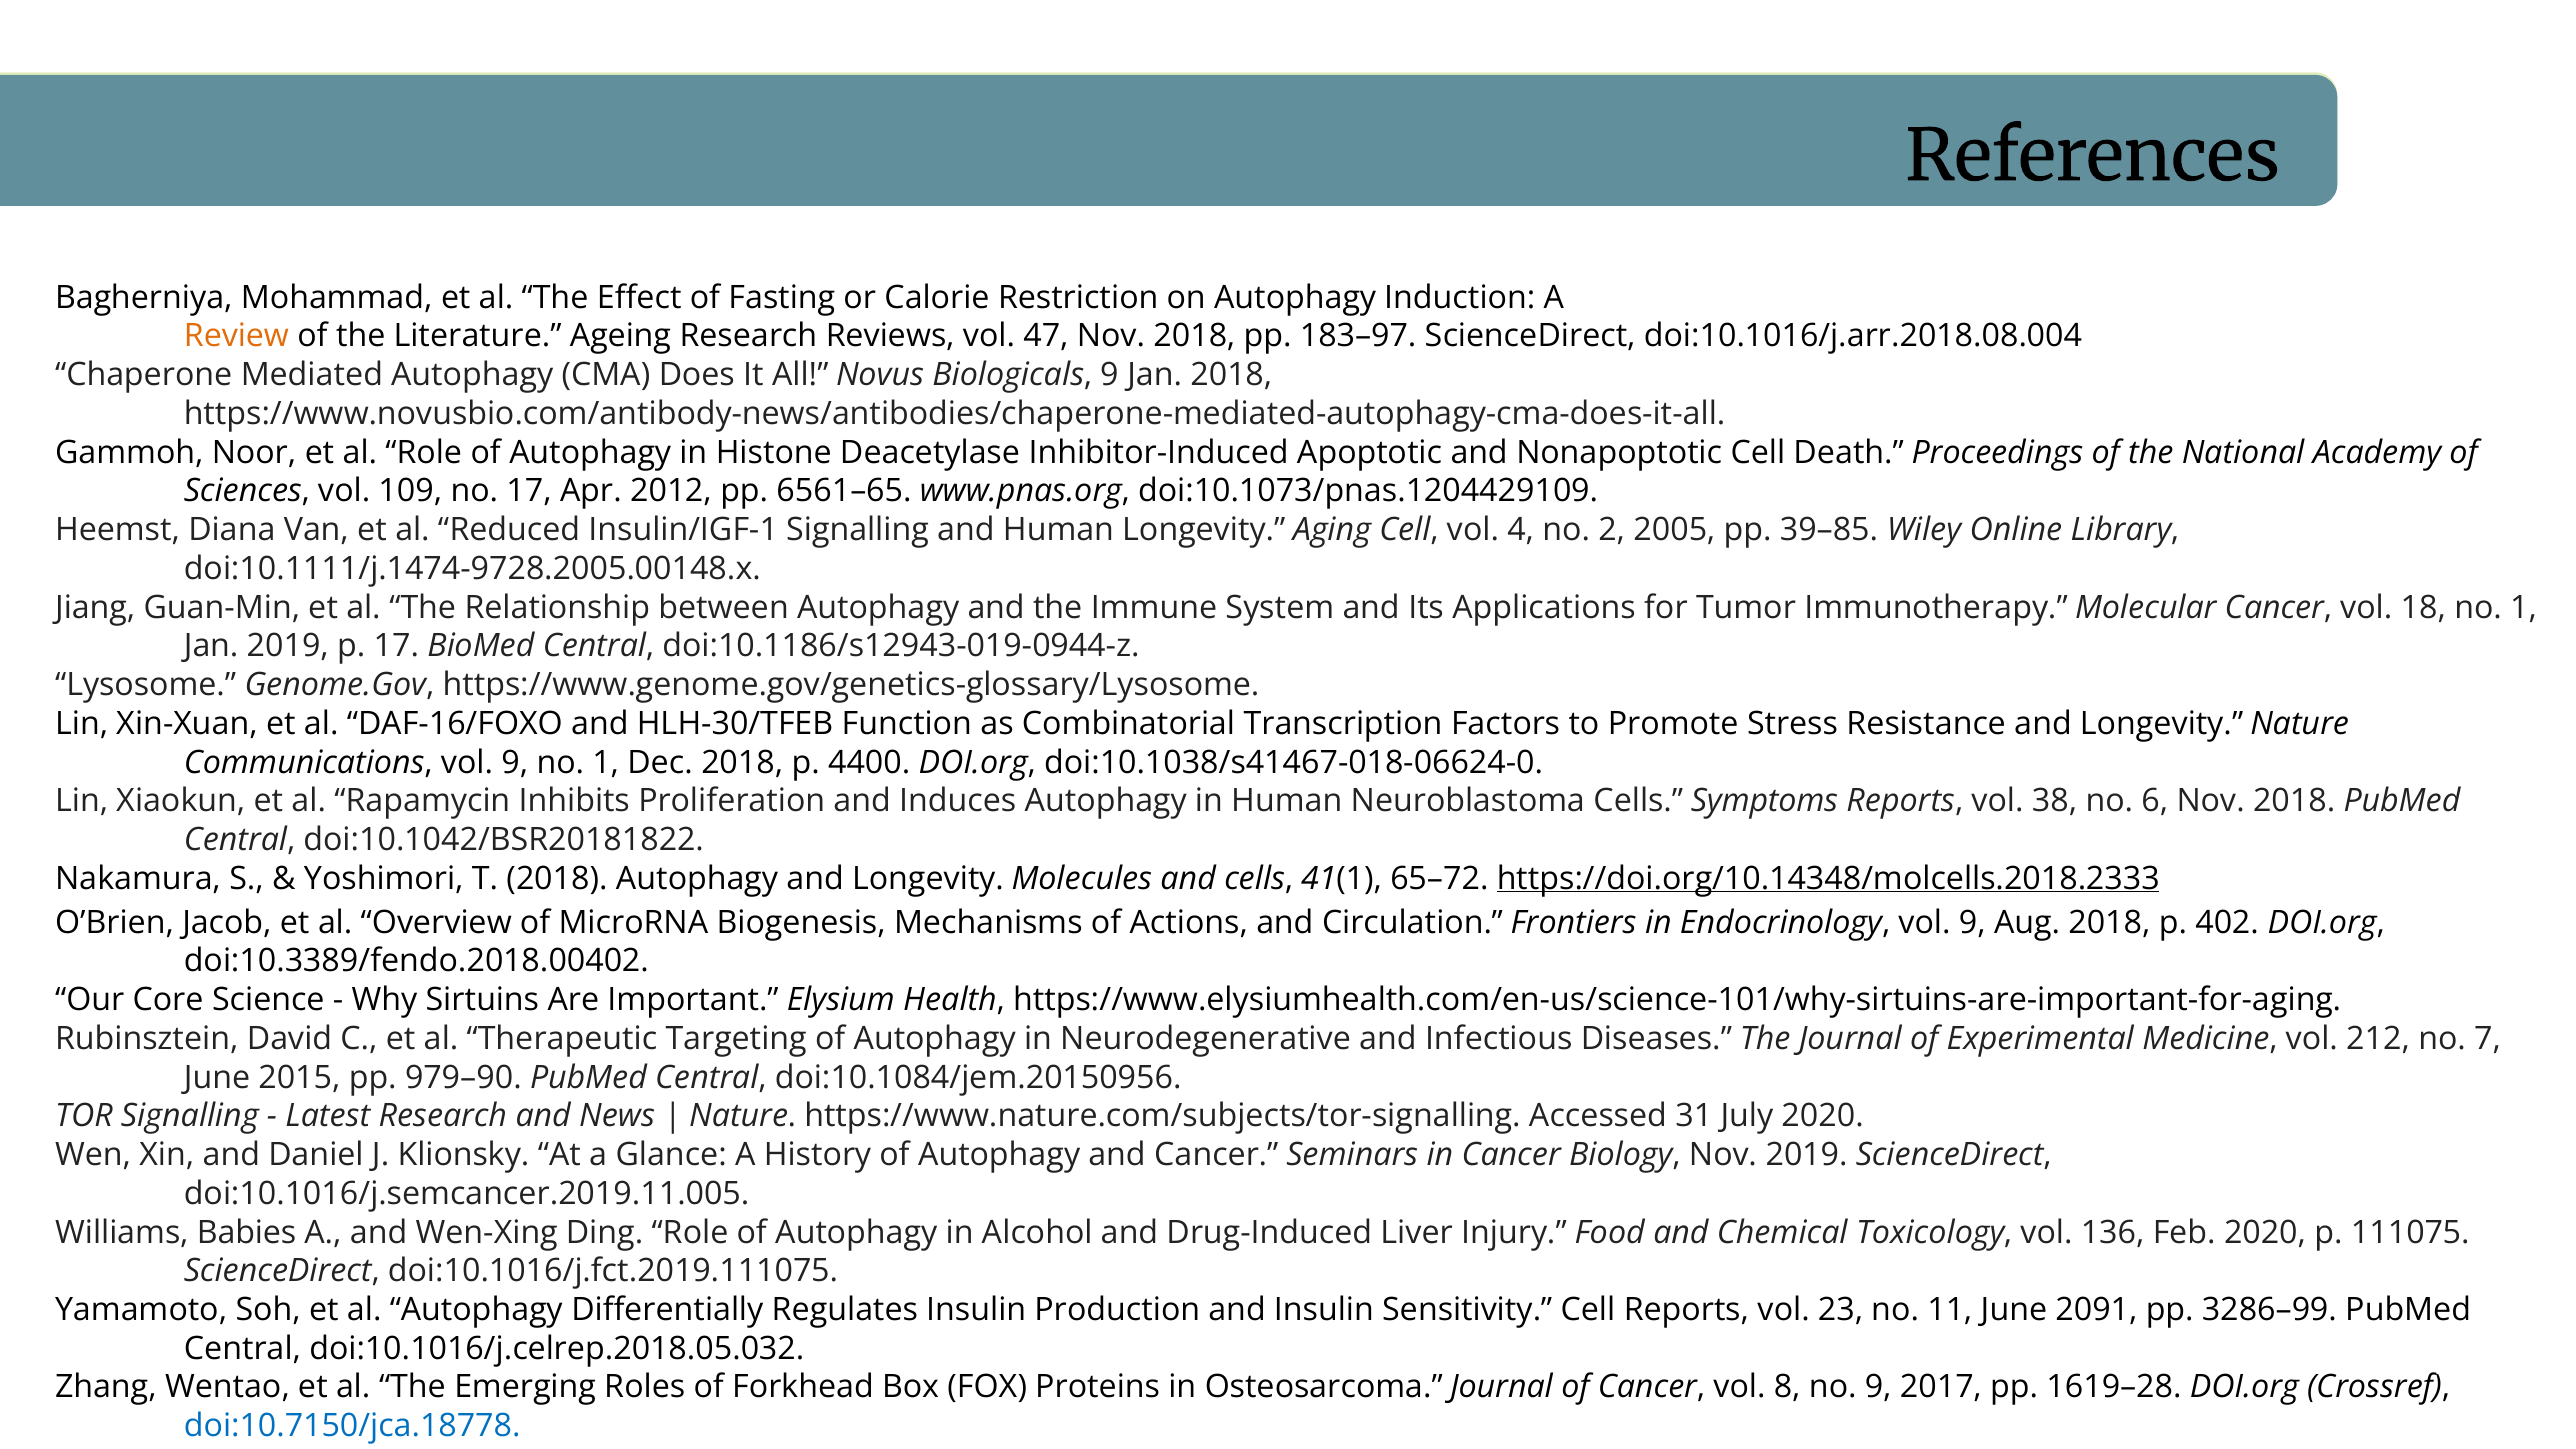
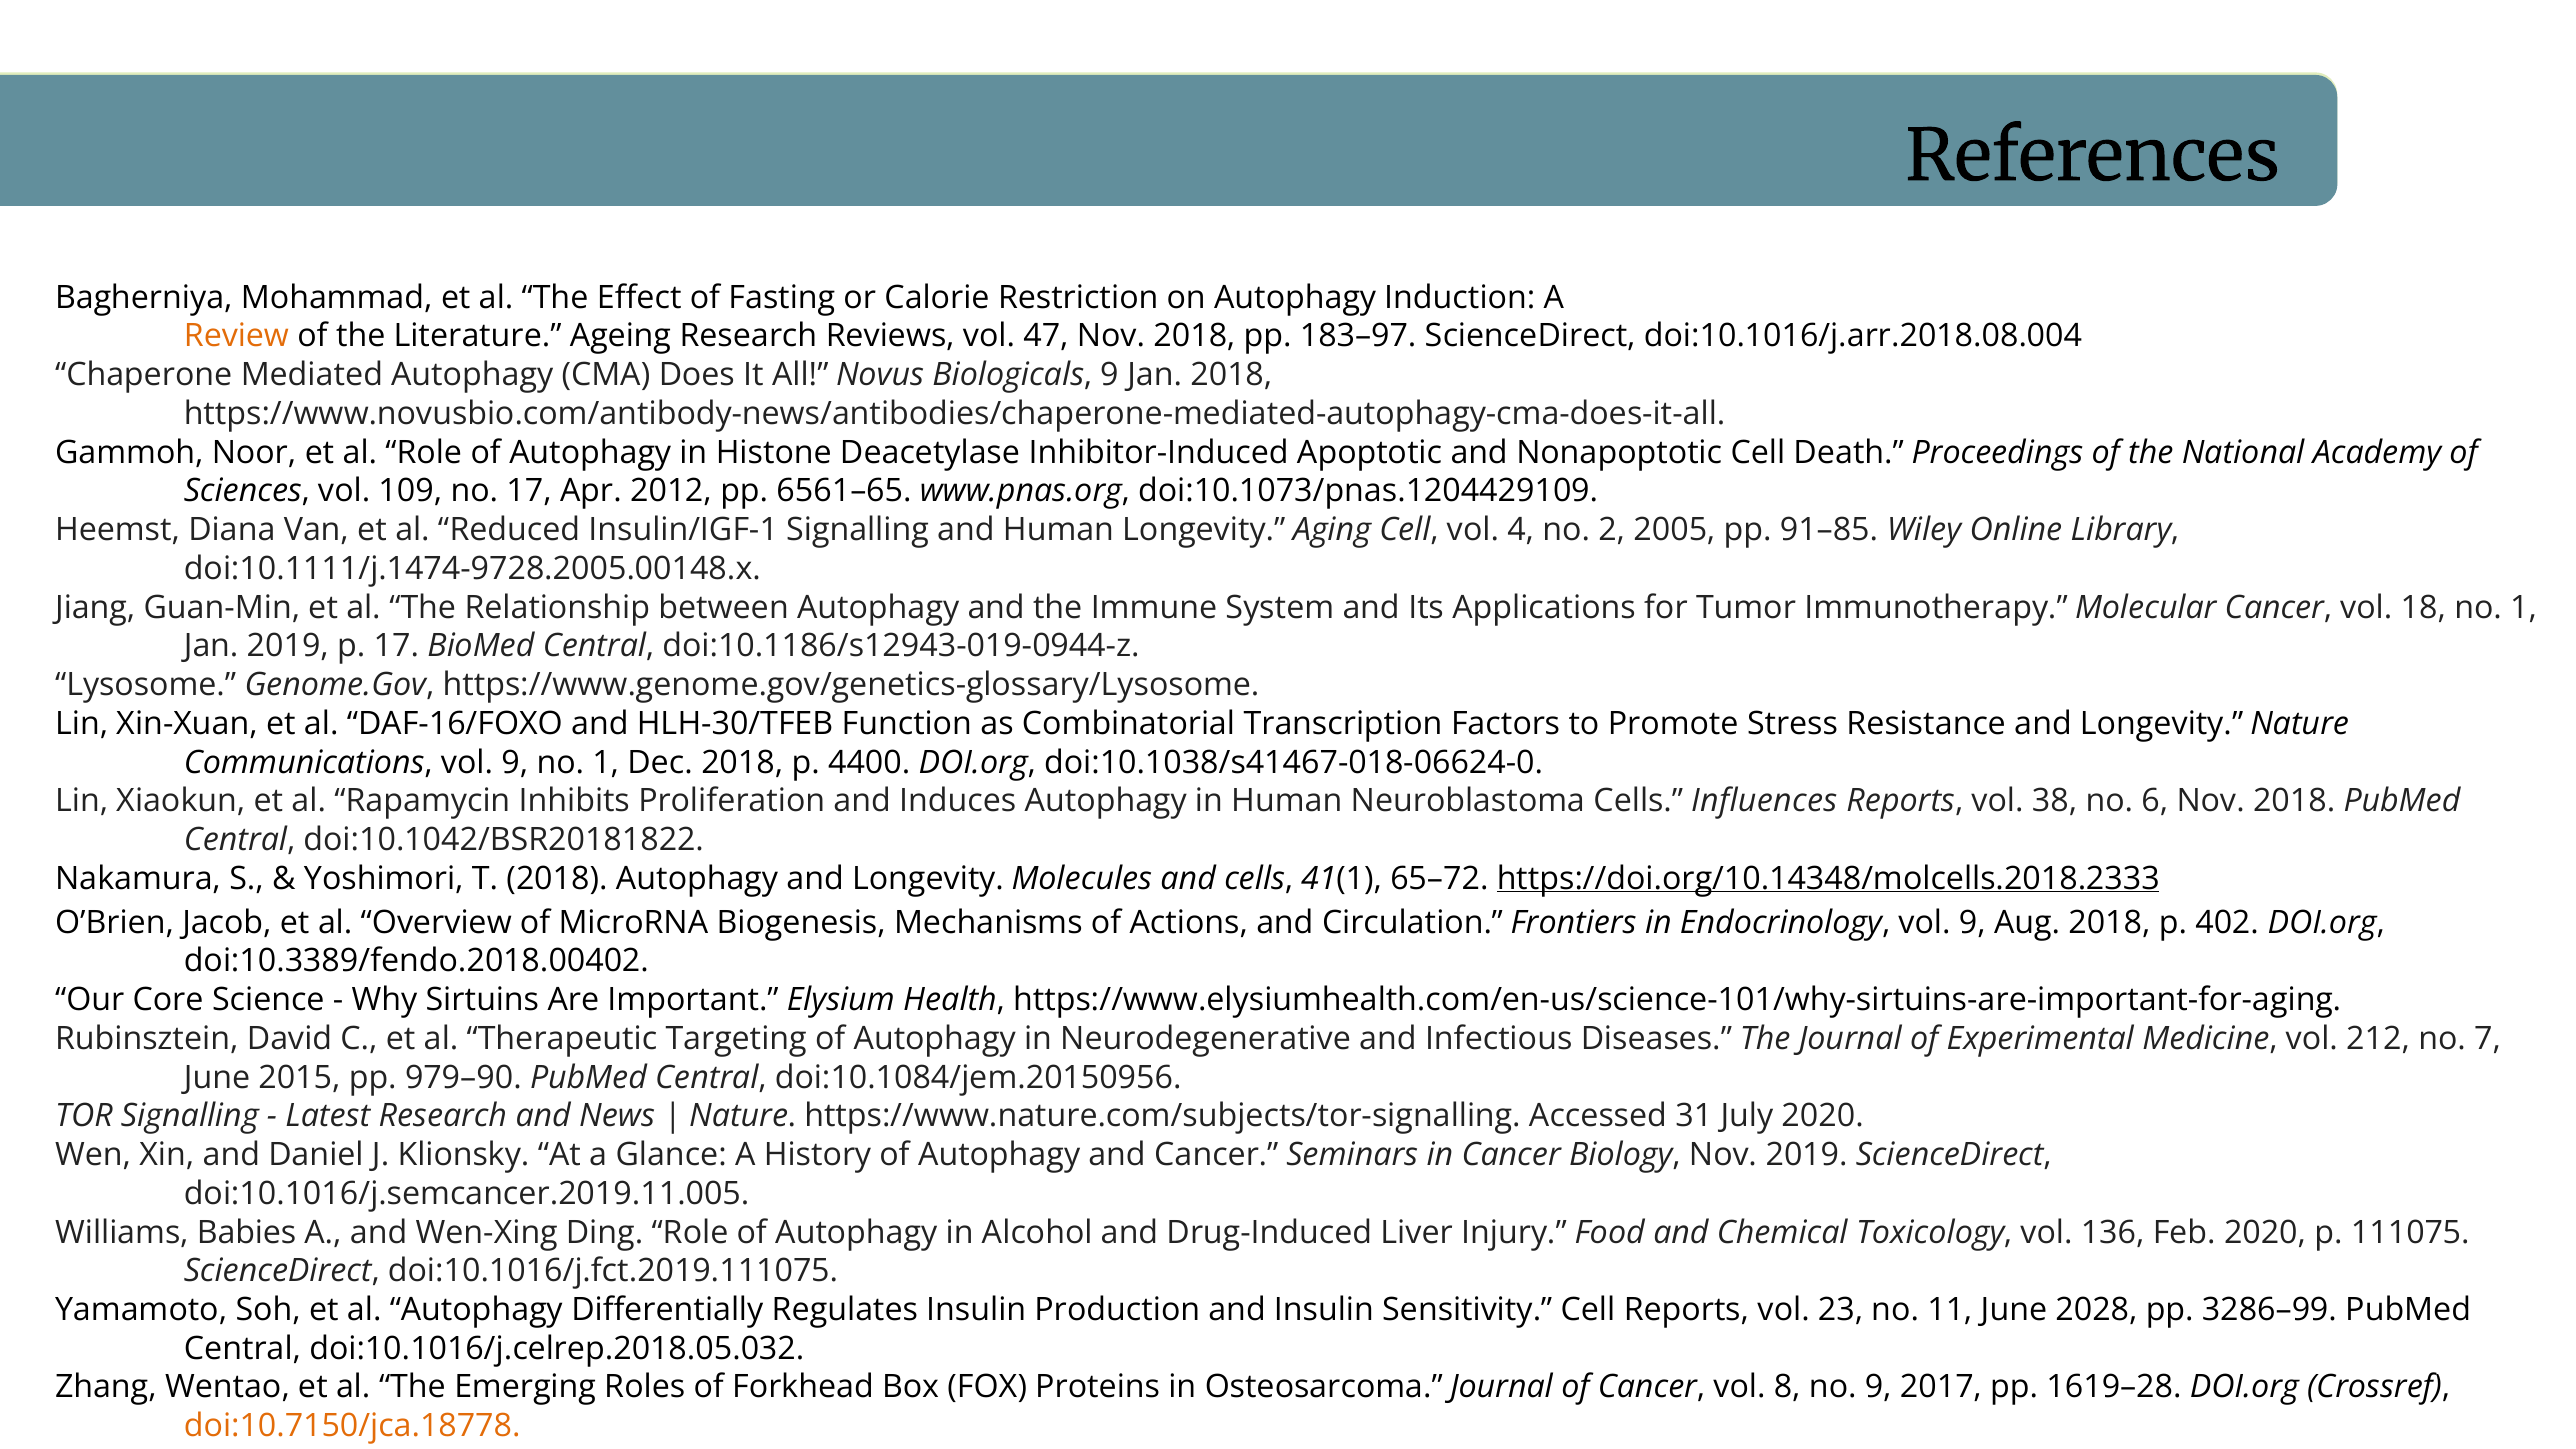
39–85: 39–85 -> 91–85
Symptoms: Symptoms -> Influences
2091: 2091 -> 2028
doi:10.7150/jca.18778 colour: blue -> orange
